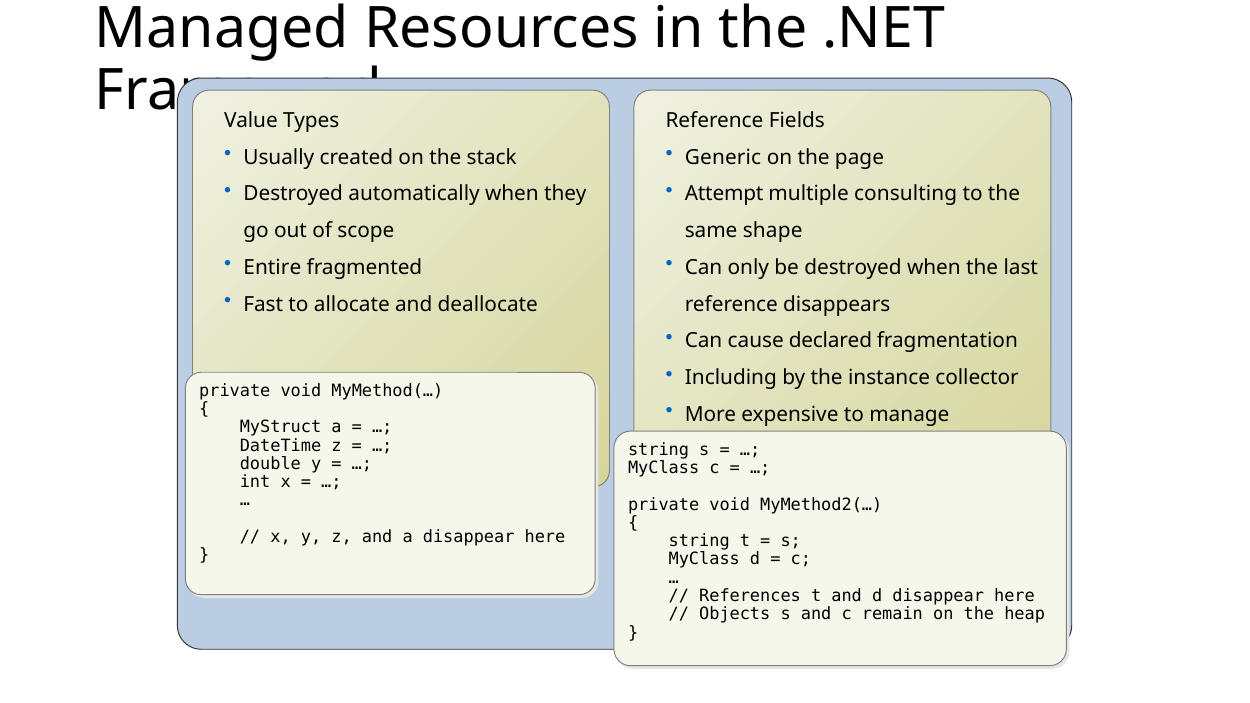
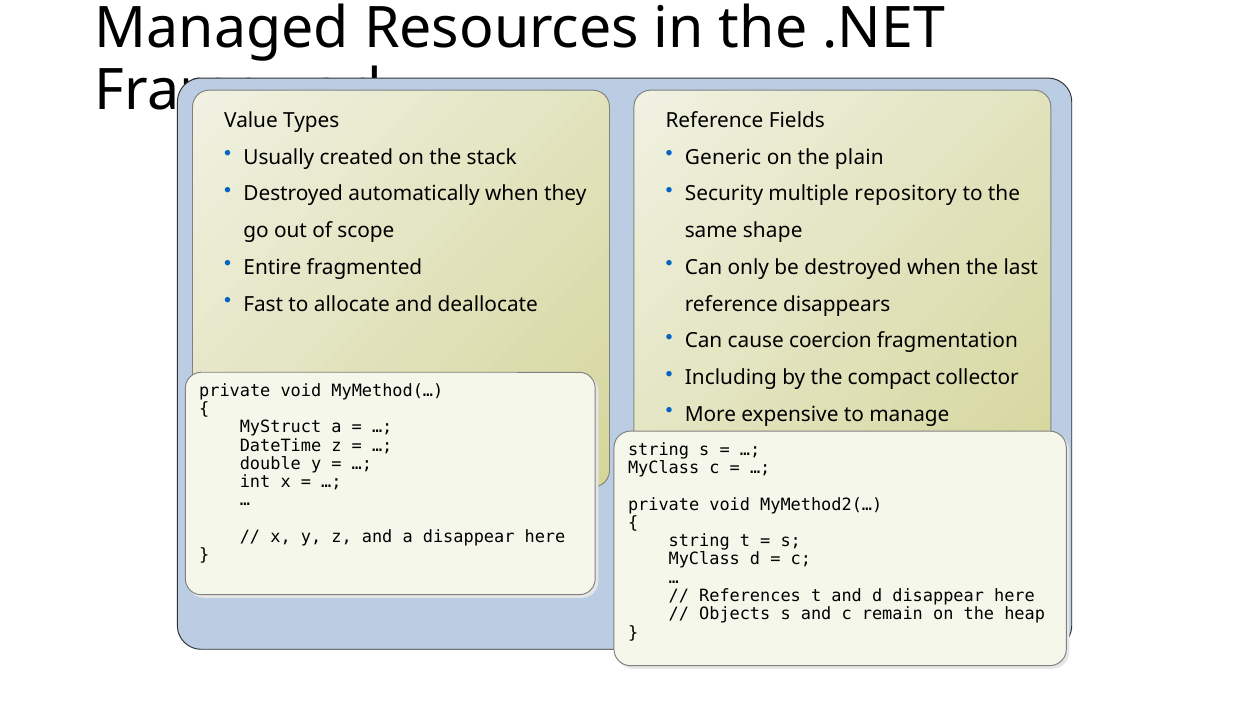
page: page -> plain
Attempt: Attempt -> Security
consulting: consulting -> repository
declared: declared -> coercion
instance: instance -> compact
